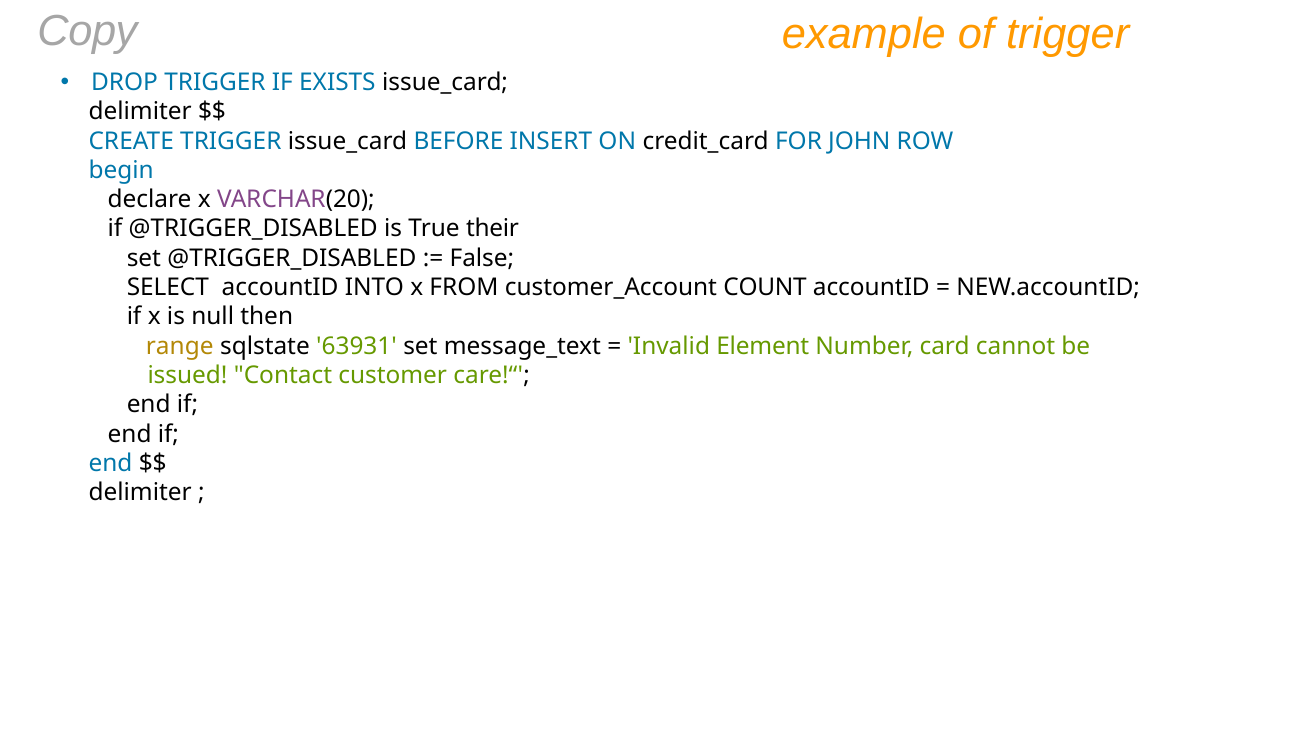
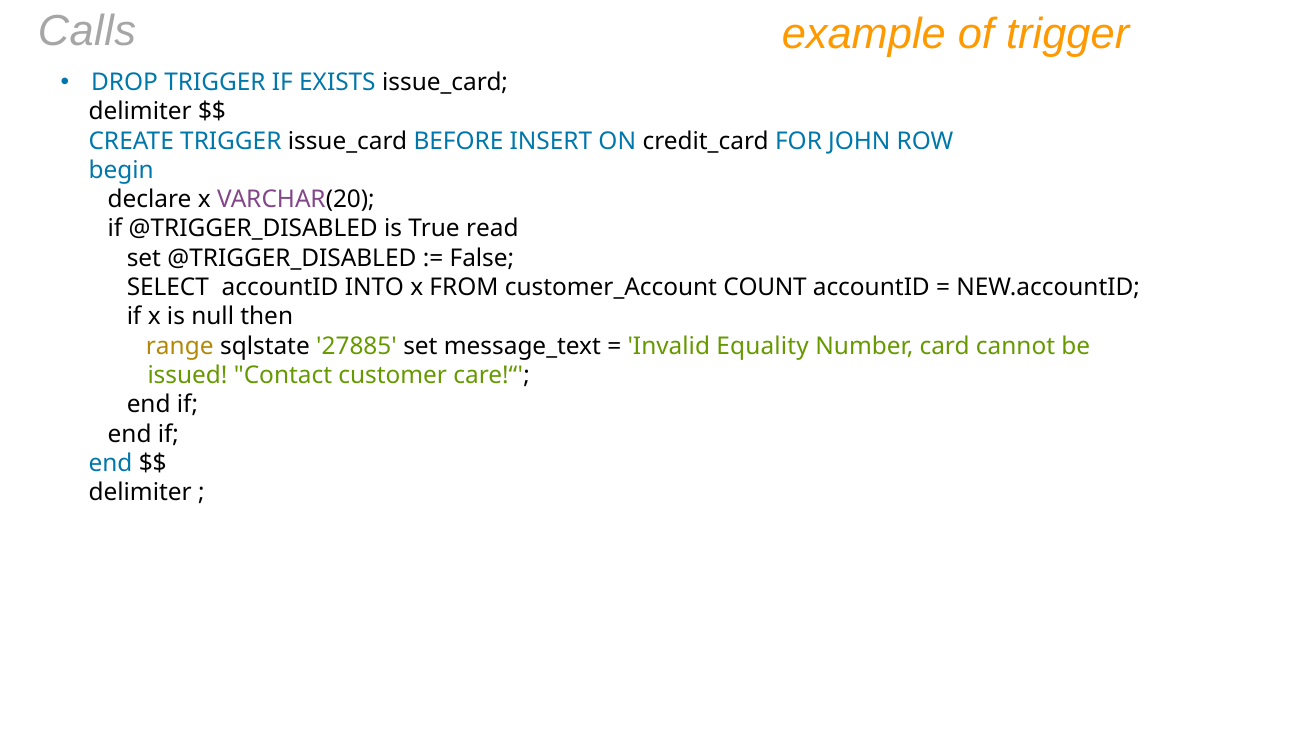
Copy: Copy -> Calls
their: their -> read
63931: 63931 -> 27885
Element: Element -> Equality
